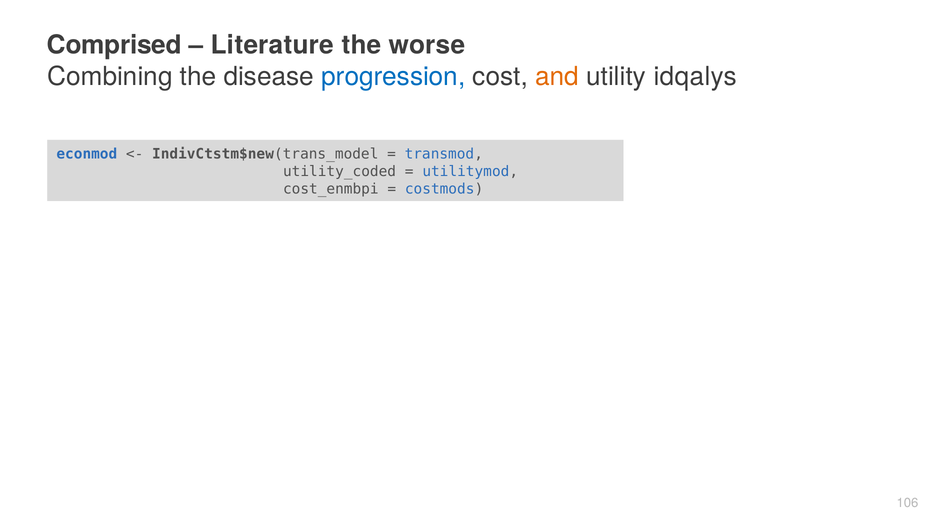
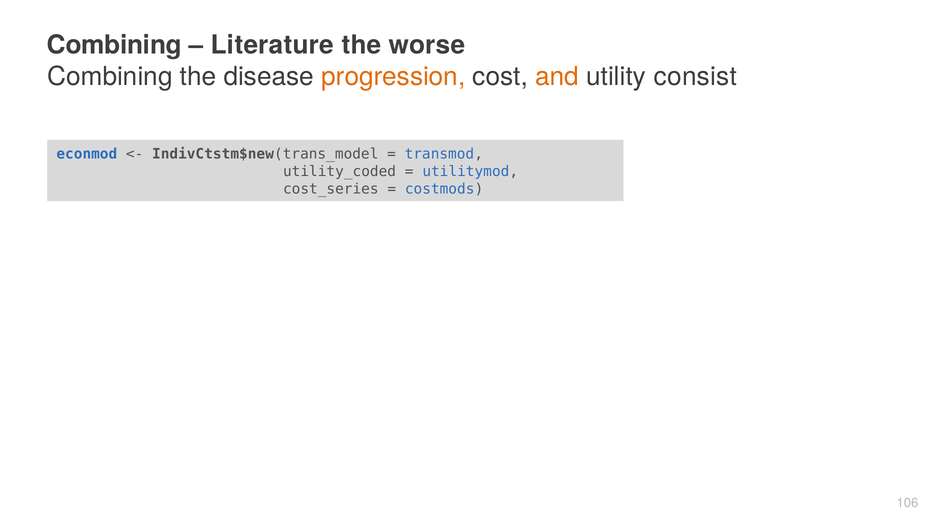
Comprised at (114, 45): Comprised -> Combining
progression colour: blue -> orange
idqalys: idqalys -> consist
cost_enmbpi: cost_enmbpi -> cost_series
